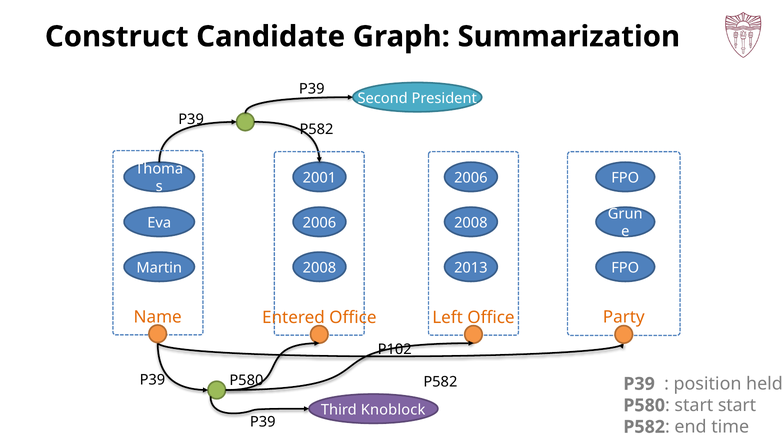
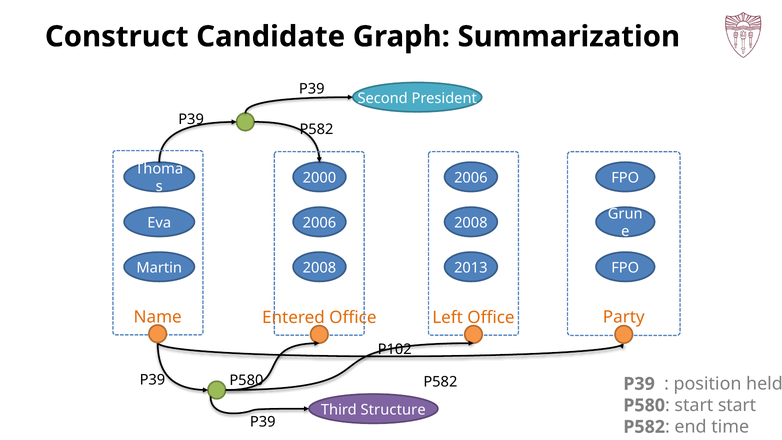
2001: 2001 -> 2000
Knoblock: Knoblock -> Structure
